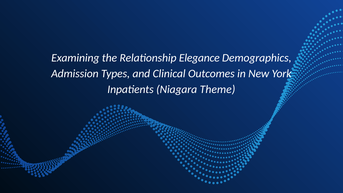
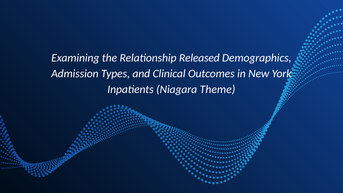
Elegance: Elegance -> Released
